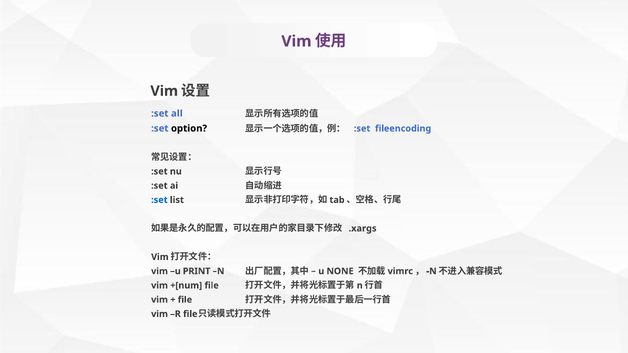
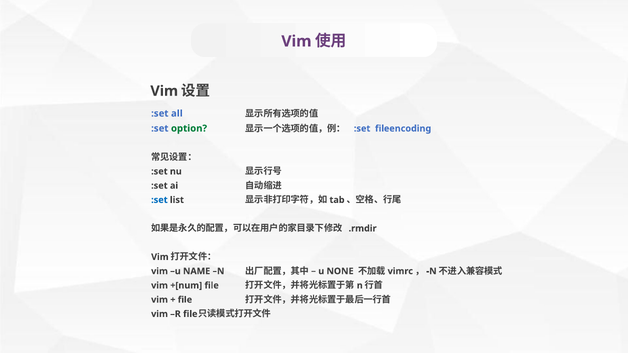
option colour: black -> green
.xargs: .xargs -> .rmdir
PRINT: PRINT -> NAME
